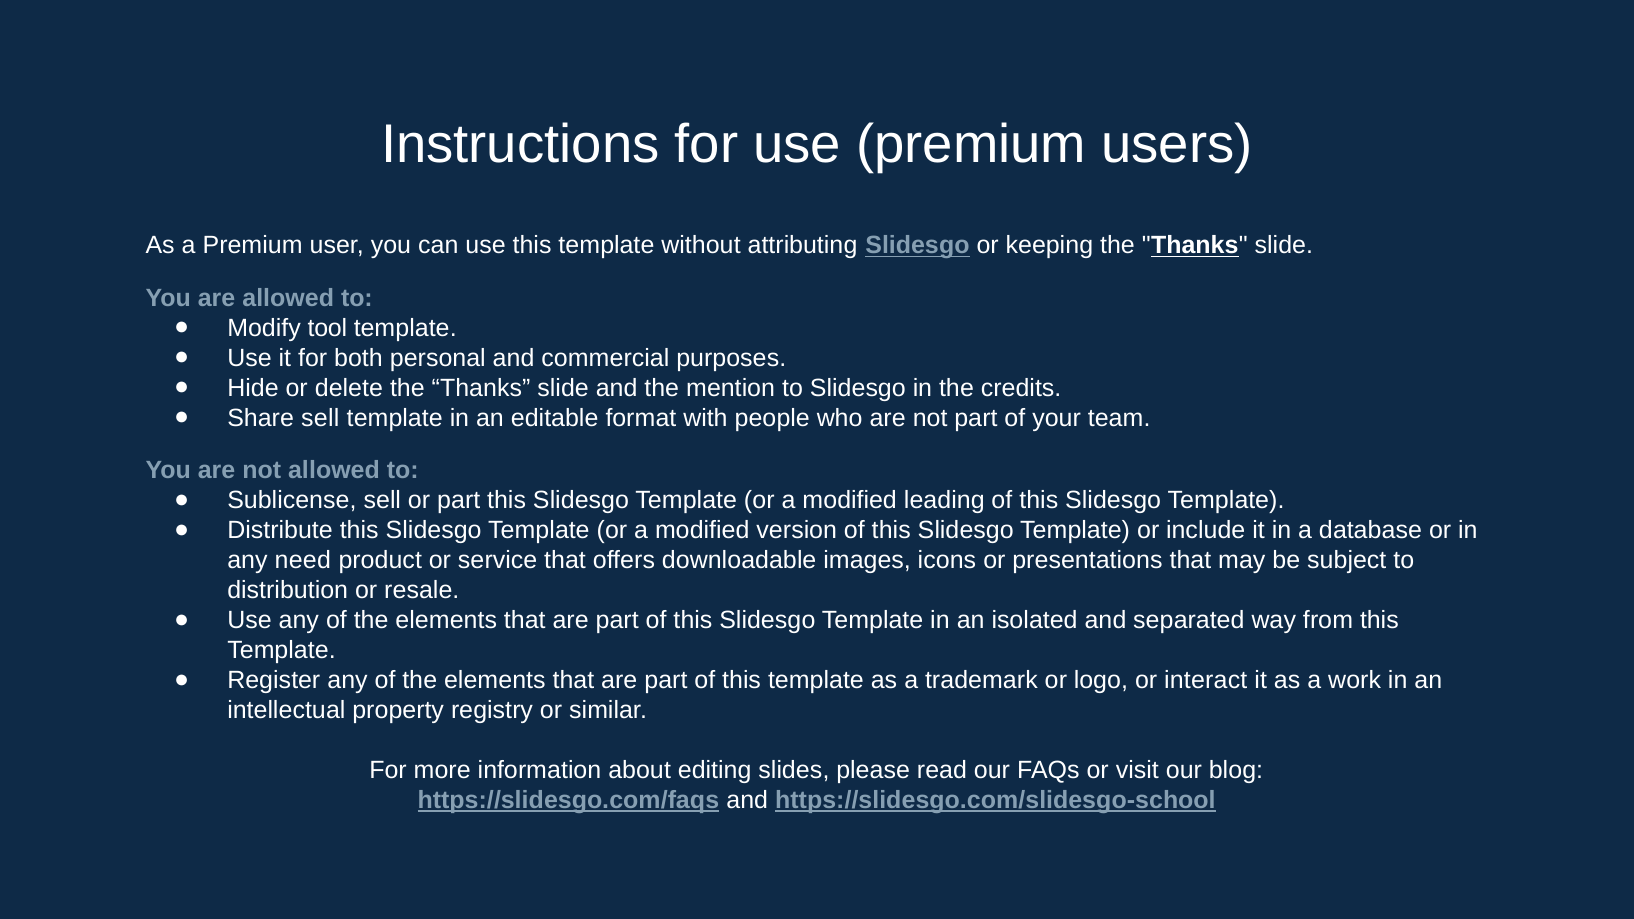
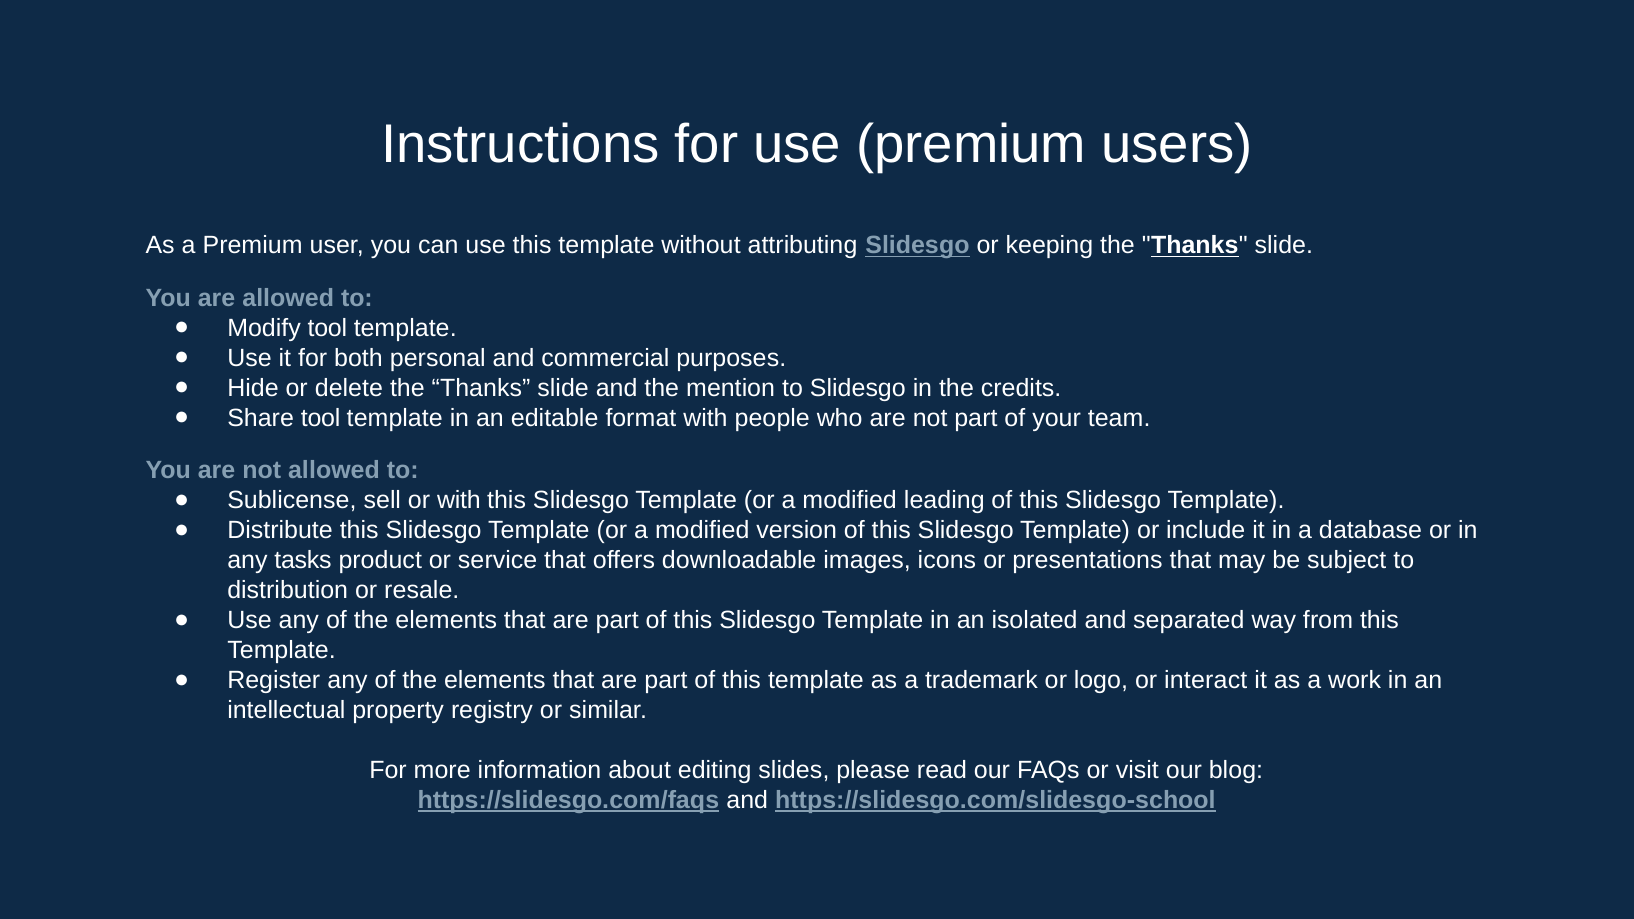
Share sell: sell -> tool
or part: part -> with
need: need -> tasks
